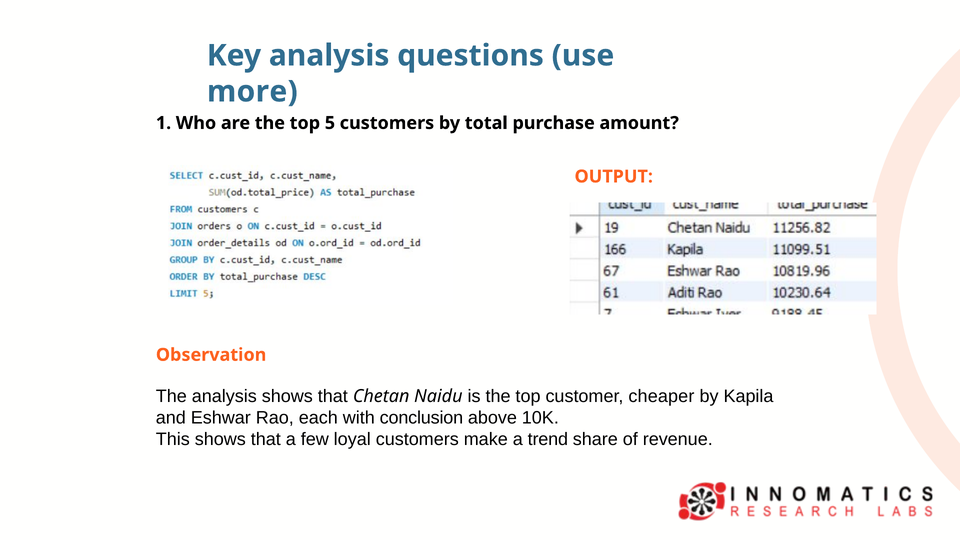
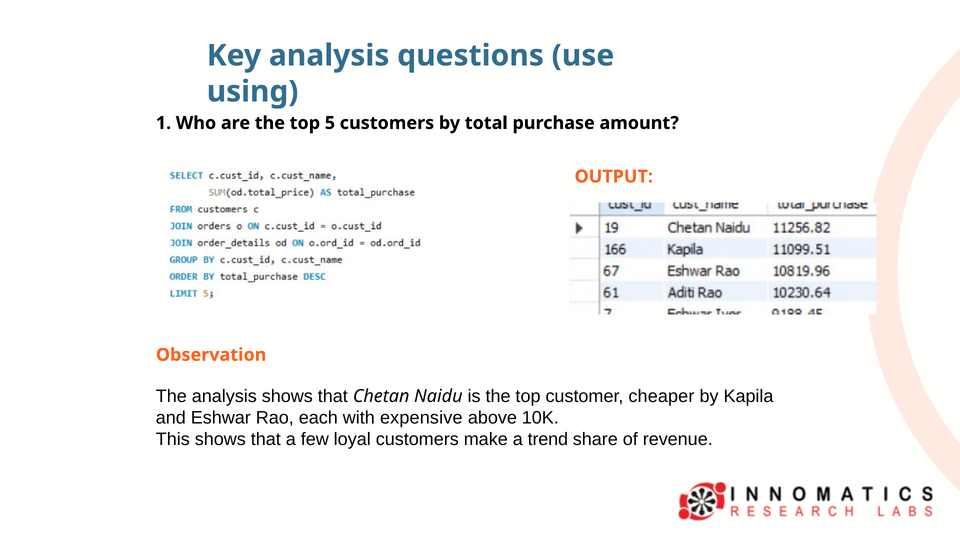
more: more -> using
conclusion: conclusion -> expensive
